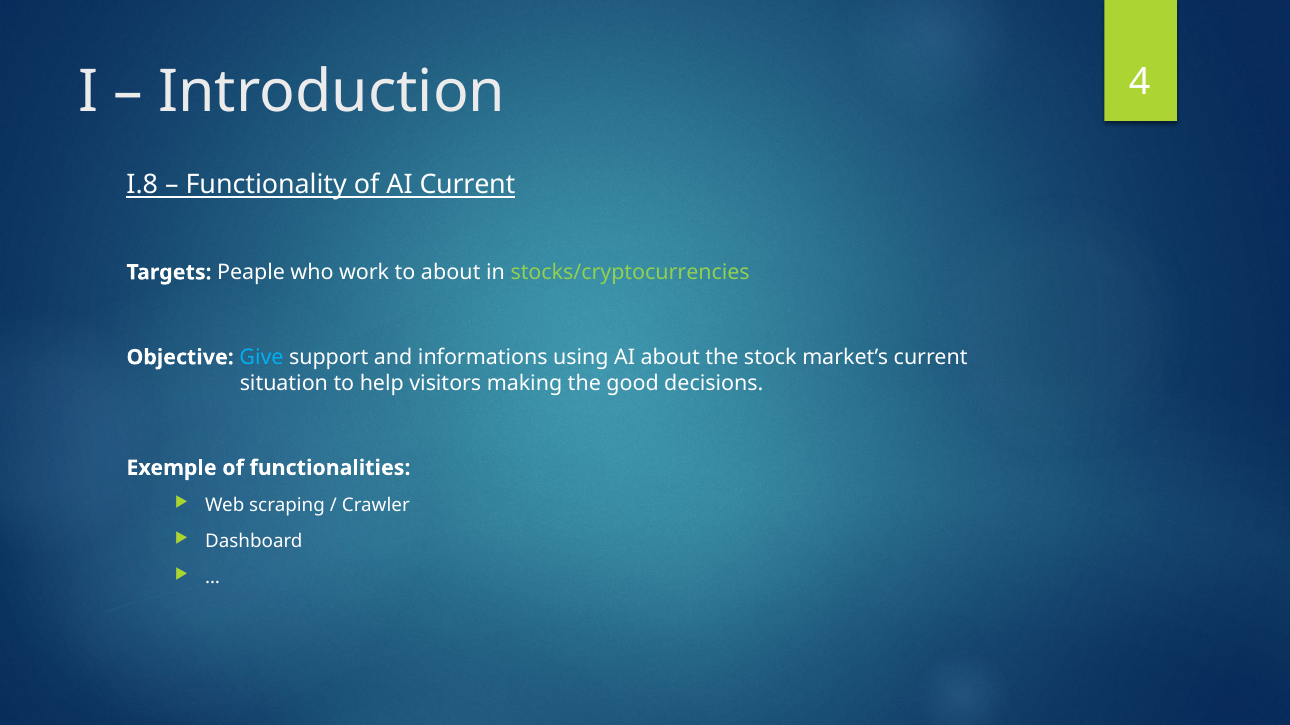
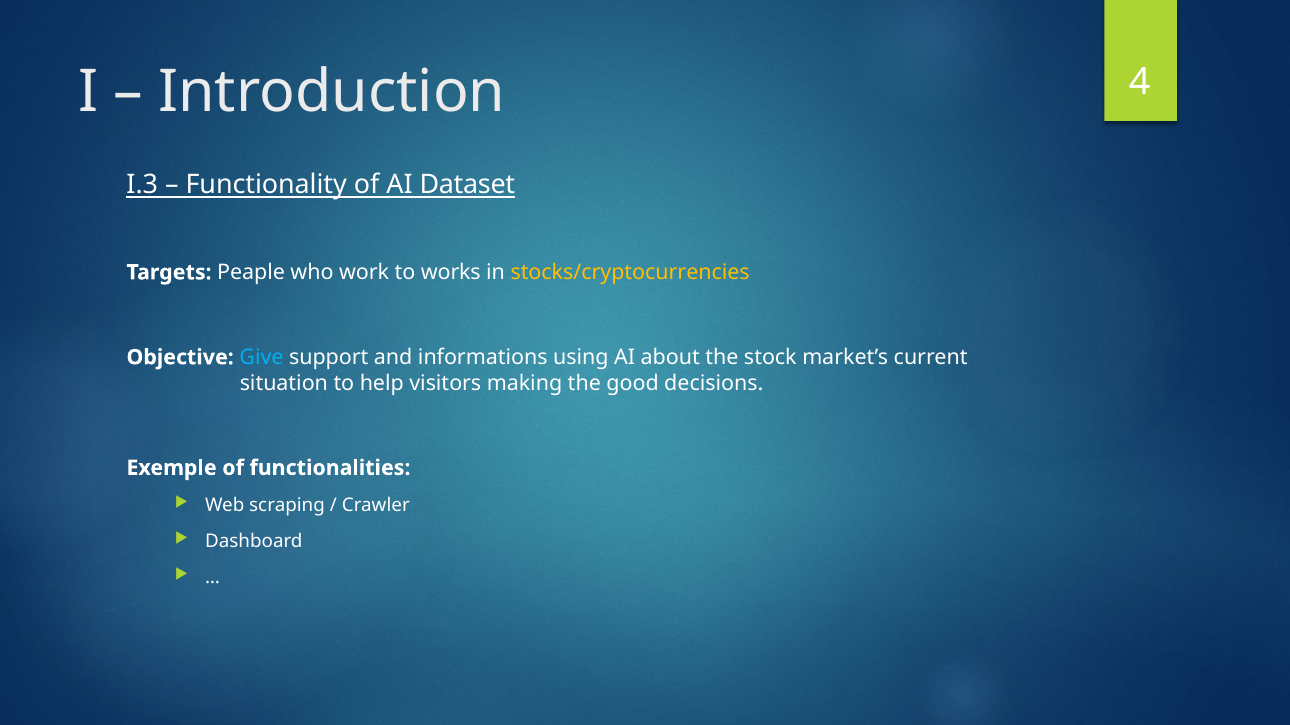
I.8: I.8 -> I.3
AI Current: Current -> Dataset
to about: about -> works
stocks/cryptocurrencies colour: light green -> yellow
